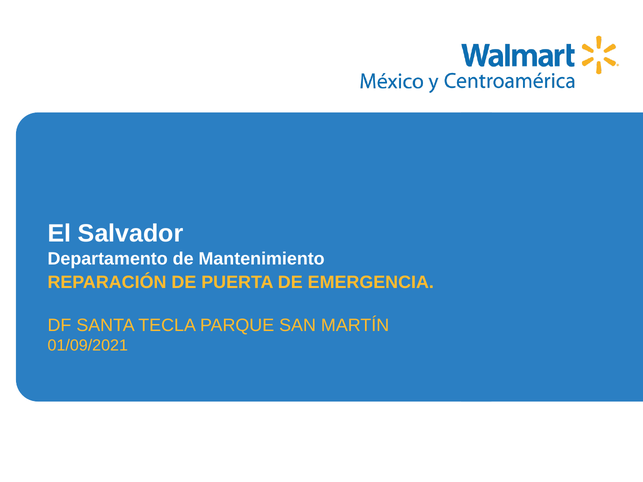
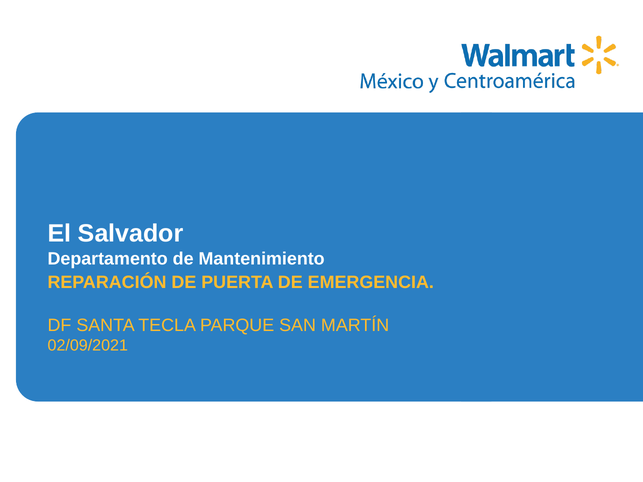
01/09/2021: 01/09/2021 -> 02/09/2021
